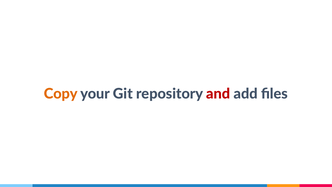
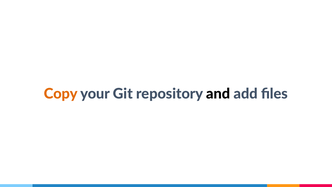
and colour: red -> black
